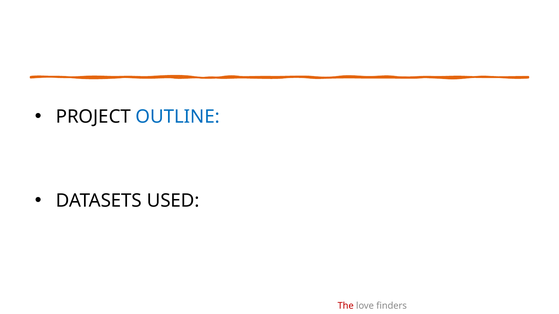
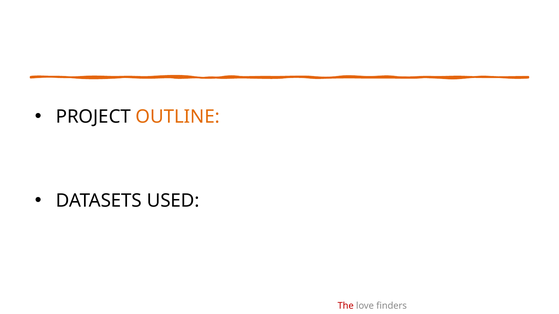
OUTLINE colour: blue -> orange
